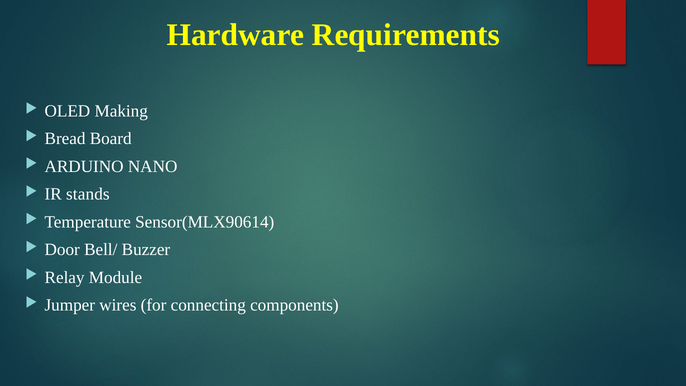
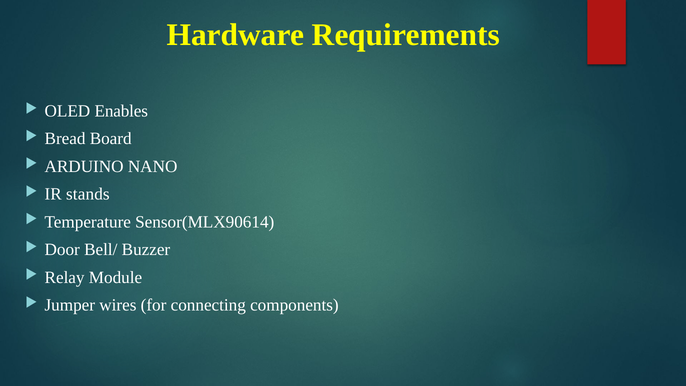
Making: Making -> Enables
